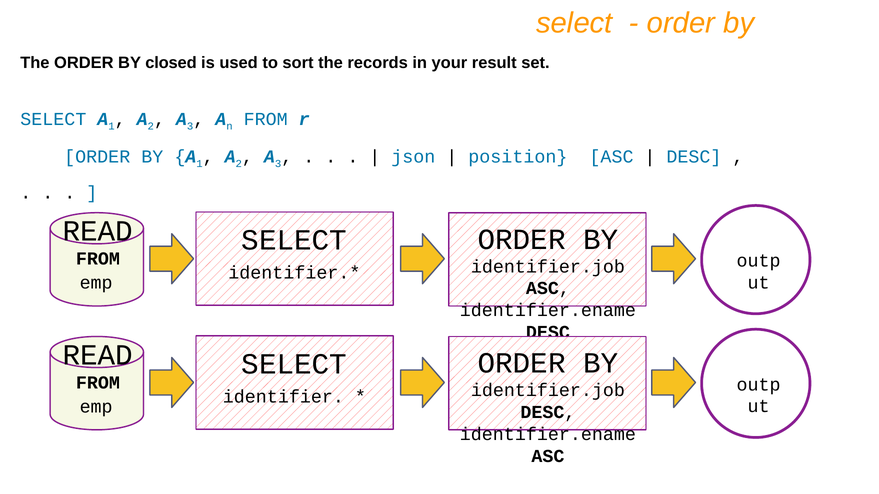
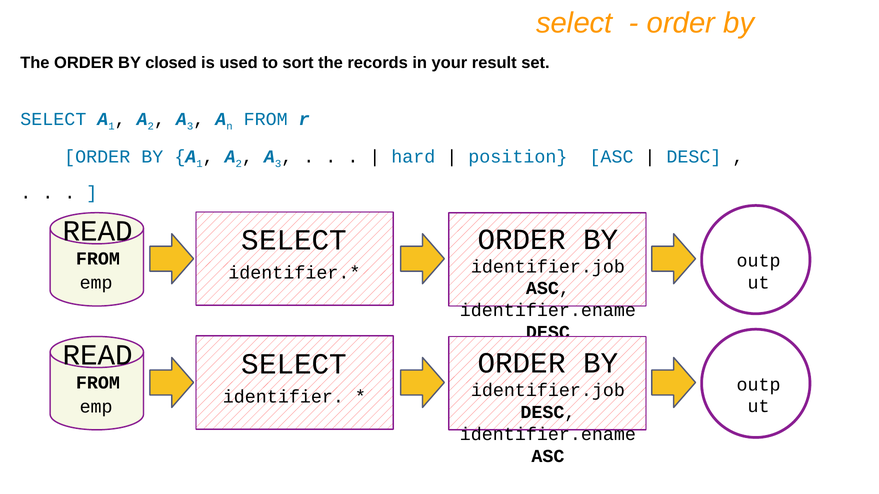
json: json -> hard
